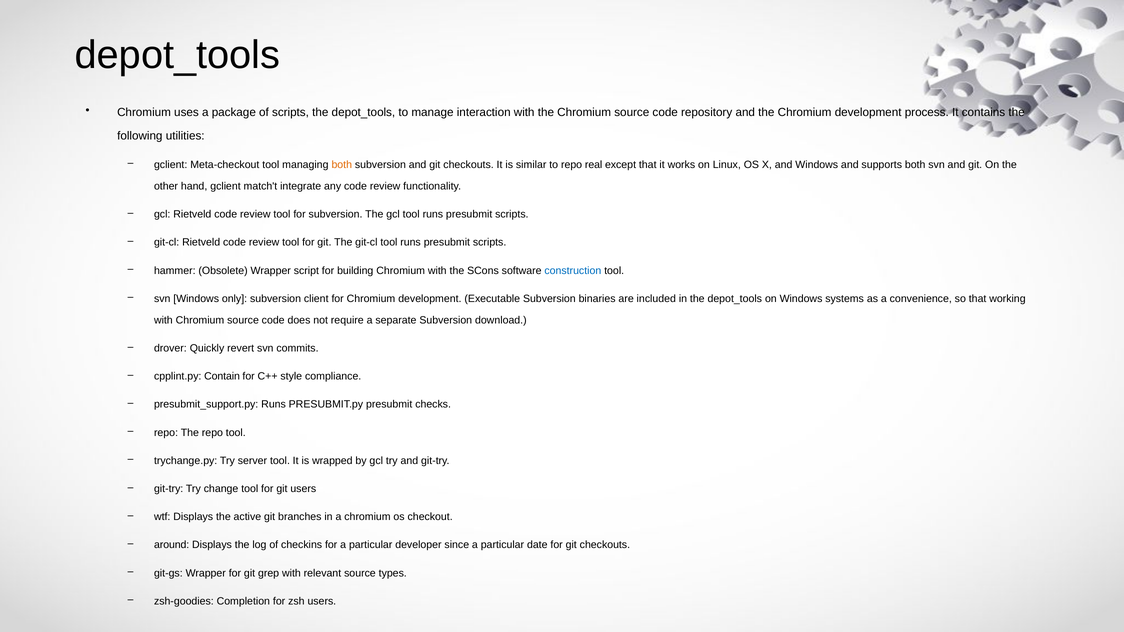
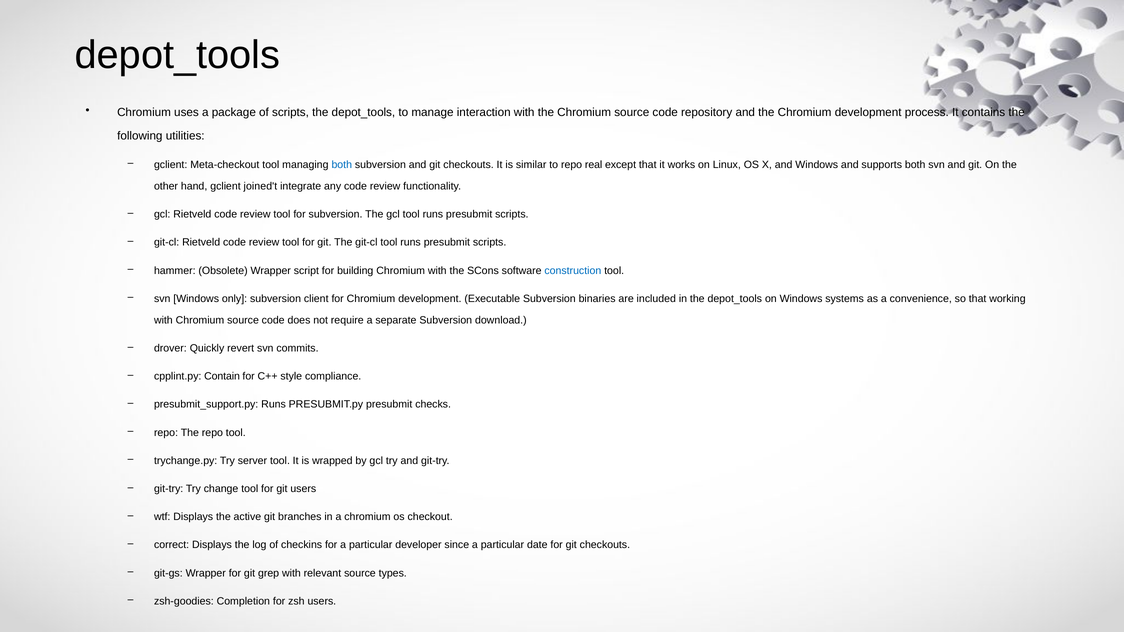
both at (342, 165) colour: orange -> blue
match't: match't -> joined't
around: around -> correct
